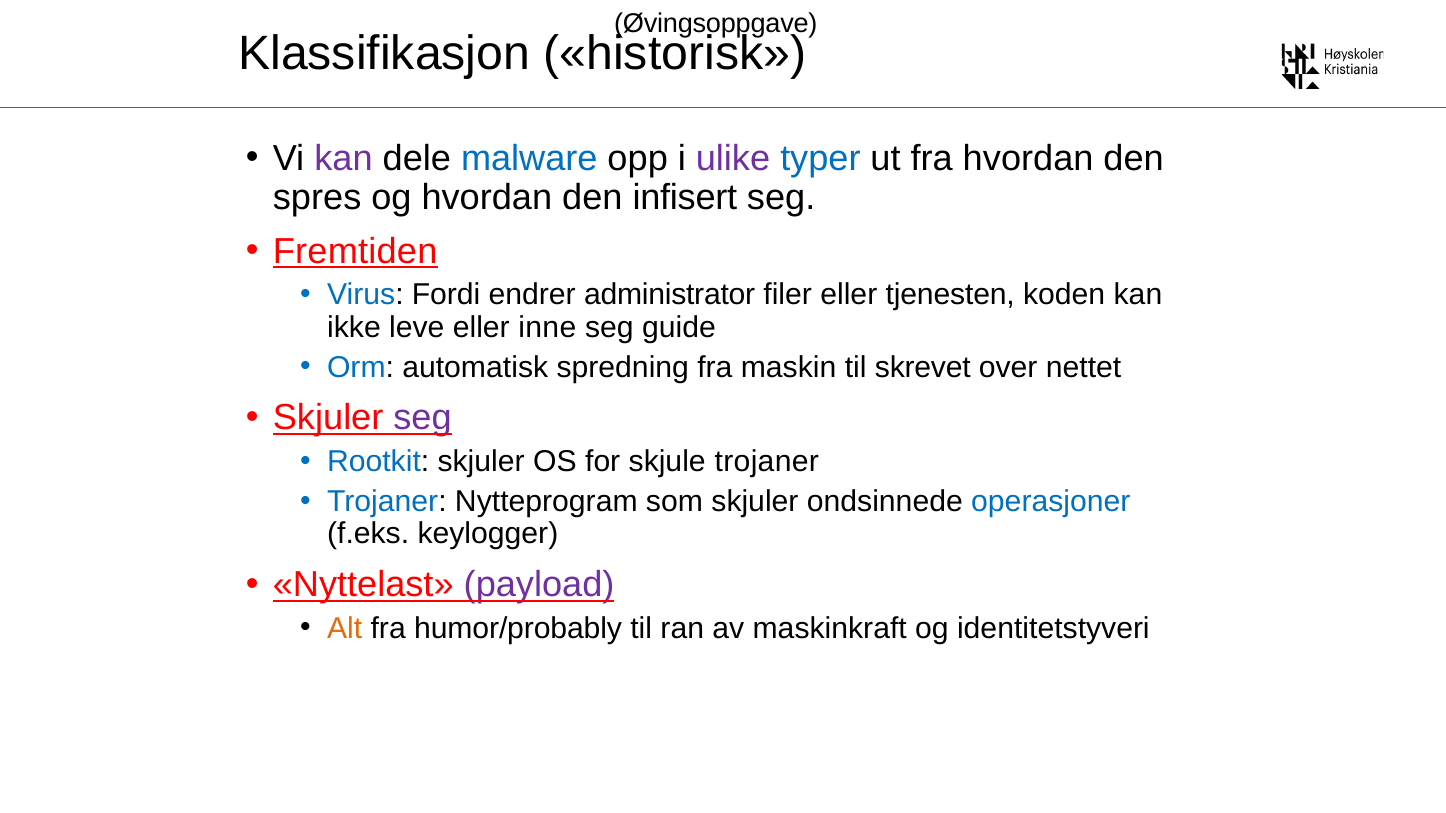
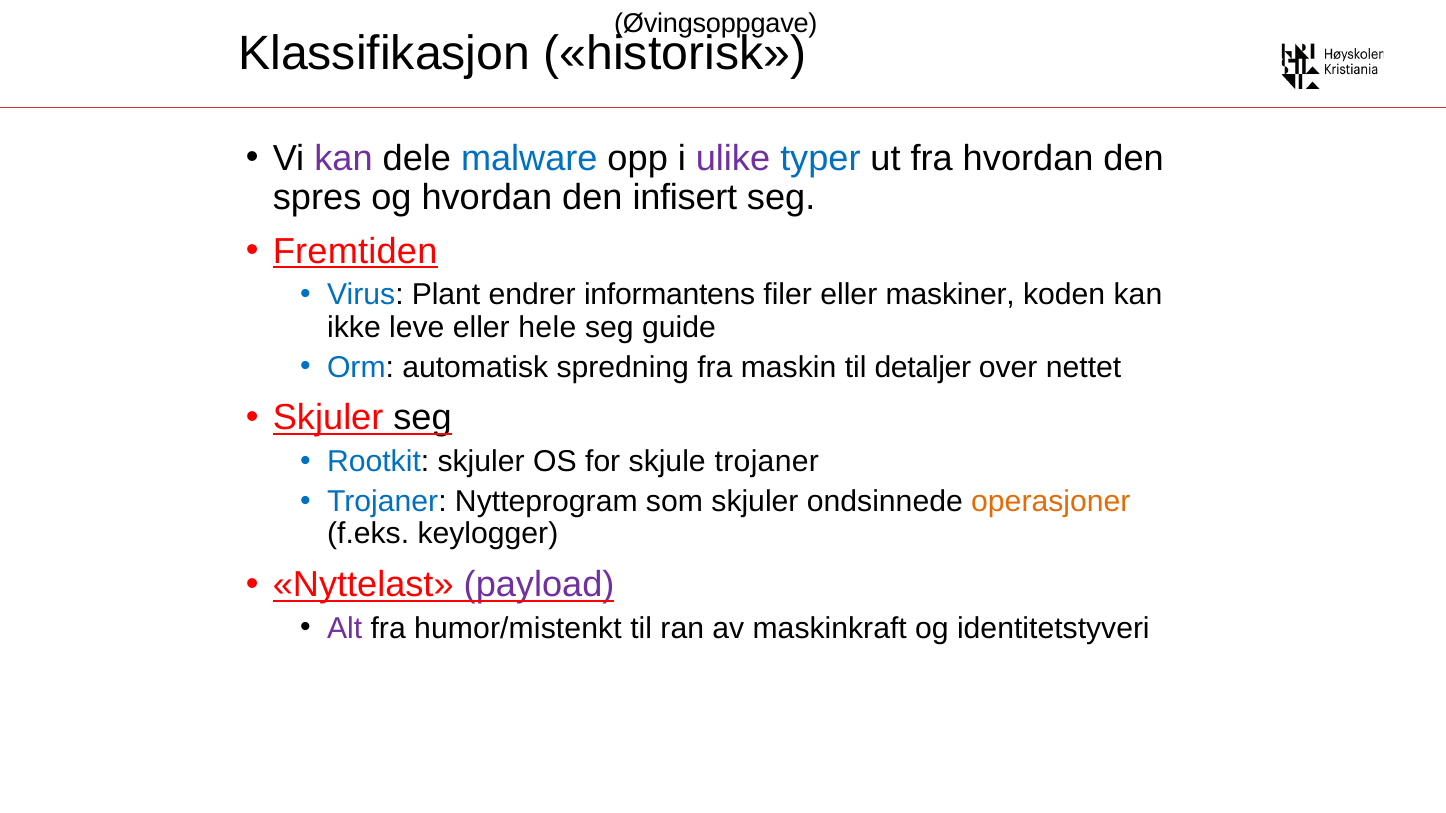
Fordi: Fordi -> Plant
administrator: administrator -> informantens
tjenesten: tjenesten -> maskiner
inne: inne -> hele
skrevet: skrevet -> detaljer
seg at (422, 418) colour: purple -> black
operasjoner colour: blue -> orange
Alt colour: orange -> purple
humor/probably: humor/probably -> humor/mistenkt
